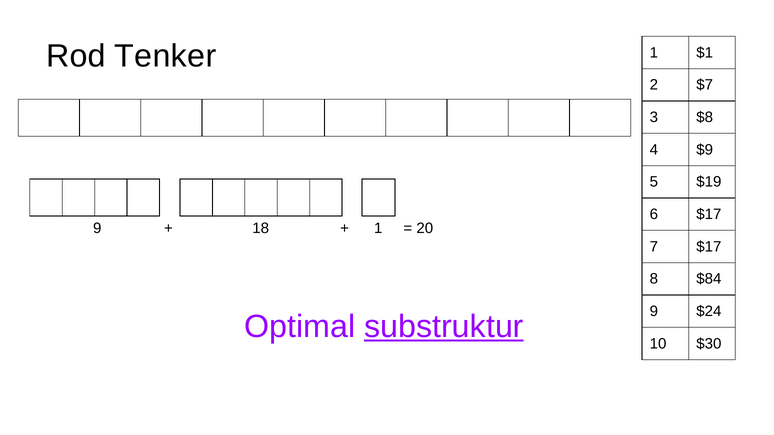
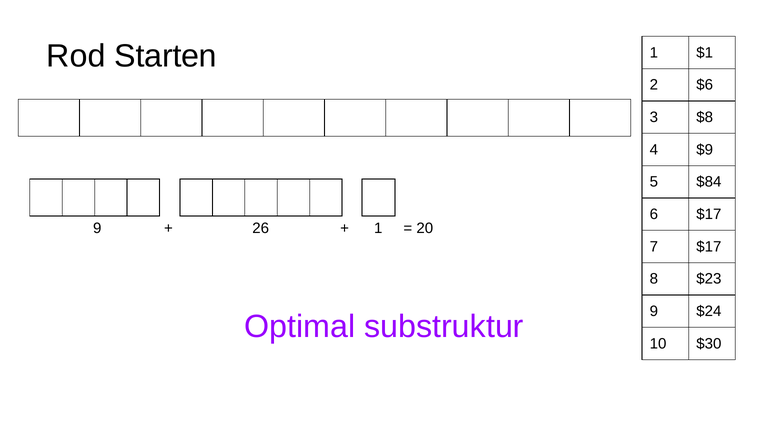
Tenker: Tenker -> Starten
$7: $7 -> $6
$19: $19 -> $84
18: 18 -> 26
$84: $84 -> $23
substruktur underline: present -> none
